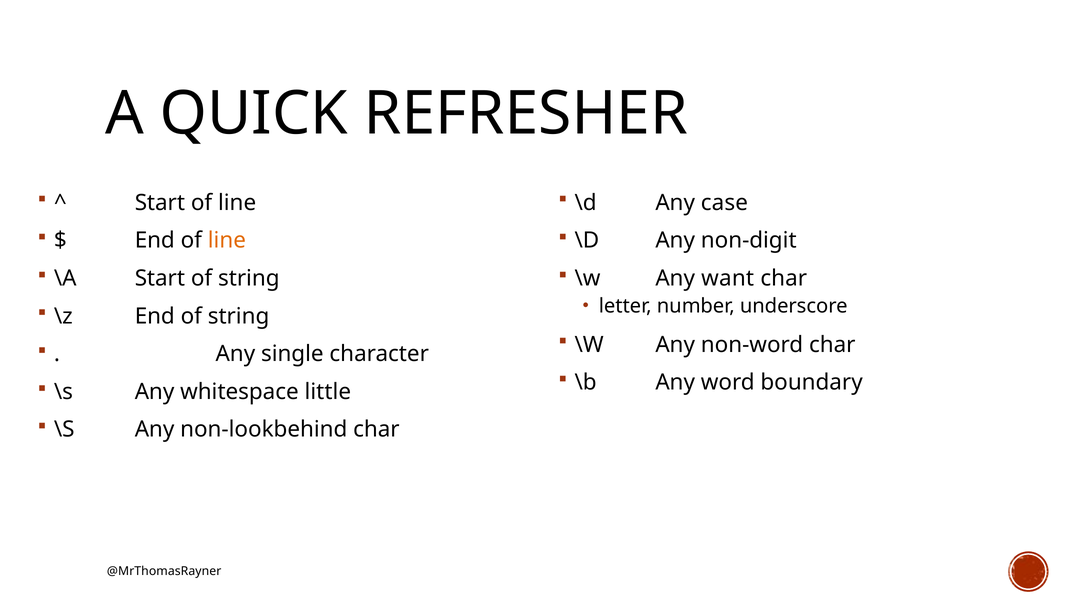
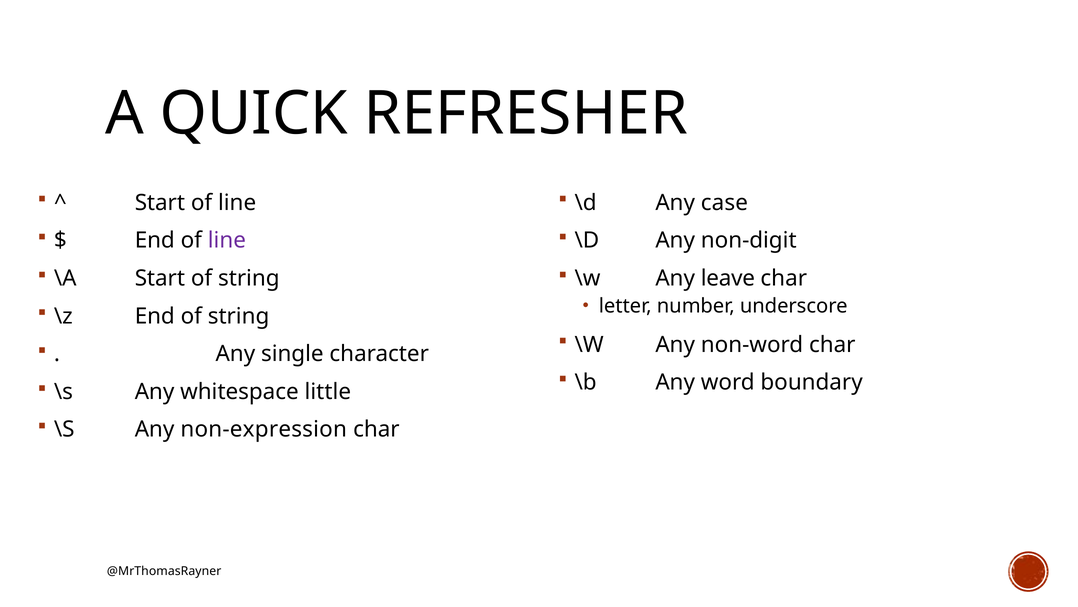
line at (227, 240) colour: orange -> purple
want: want -> leave
non-lookbehind: non-lookbehind -> non-expression
